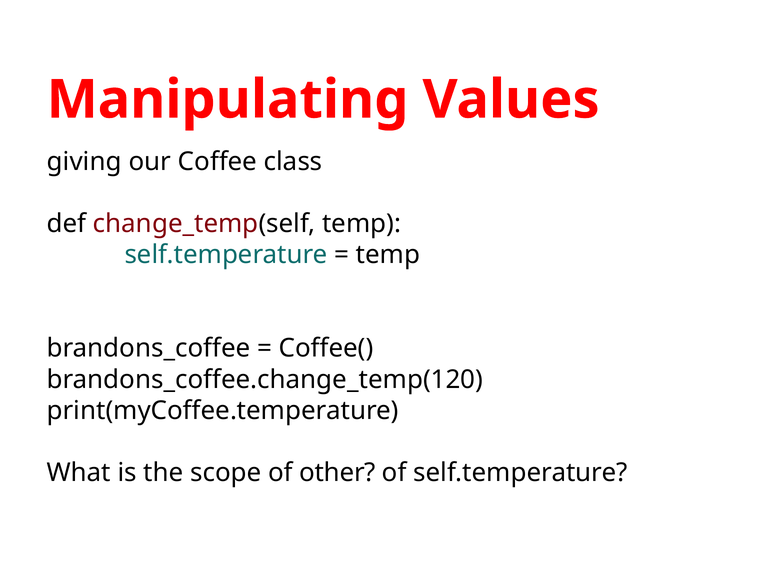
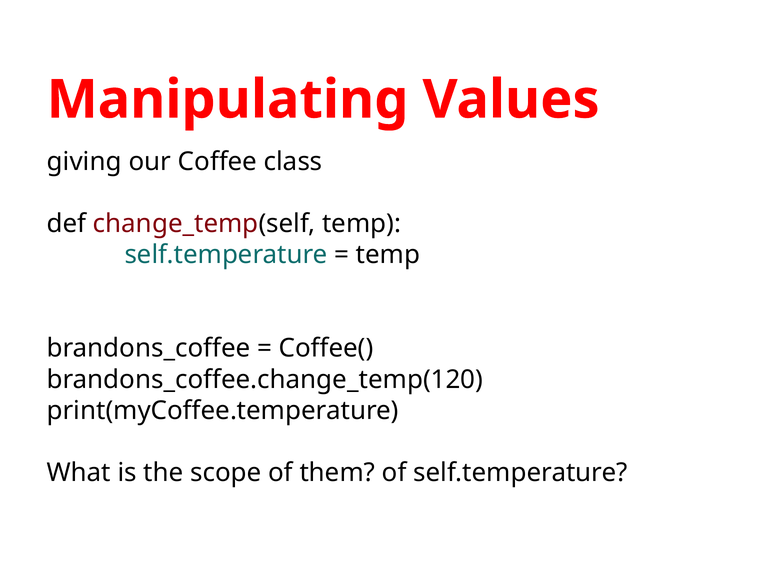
other: other -> them
